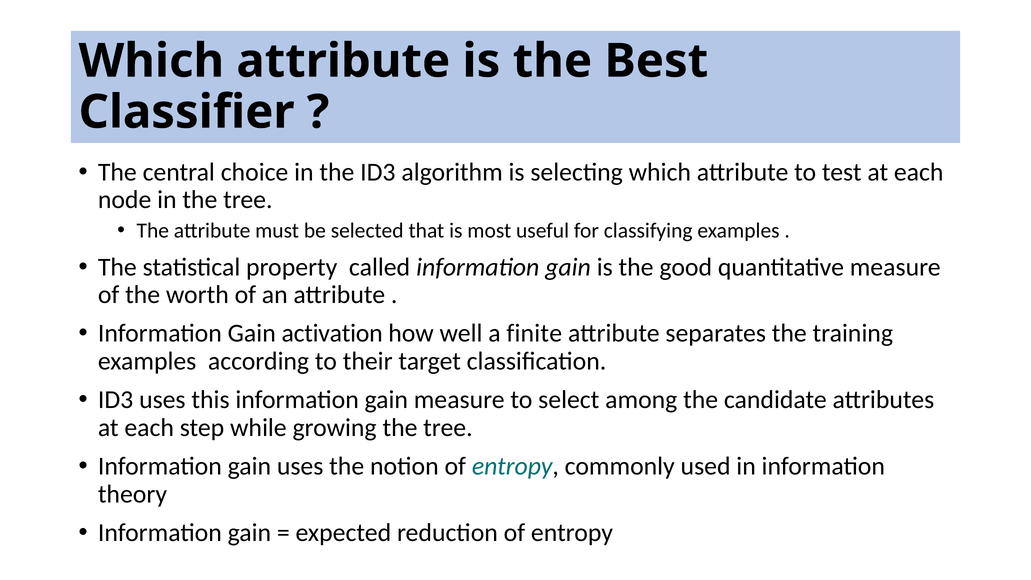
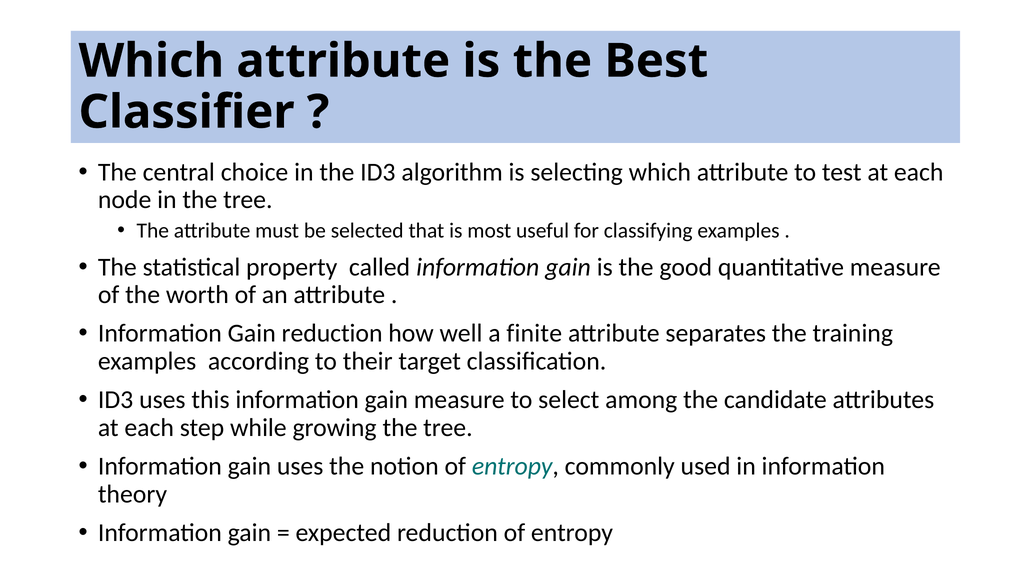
Gain activation: activation -> reduction
